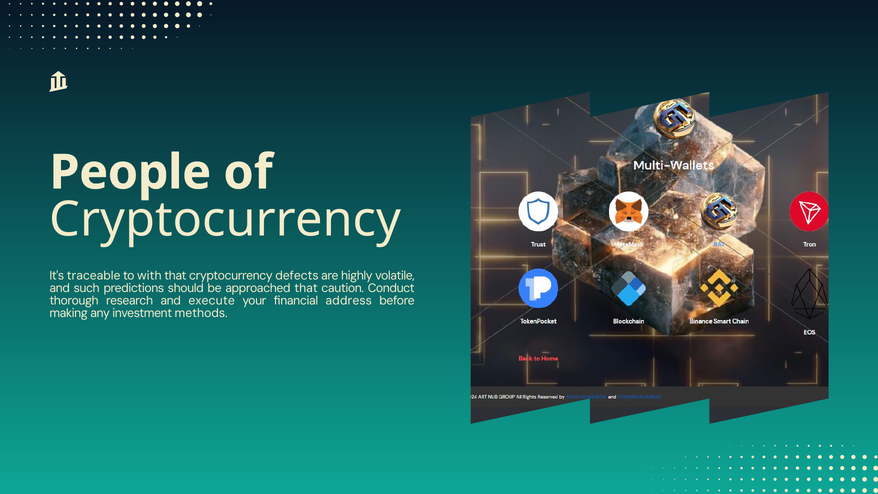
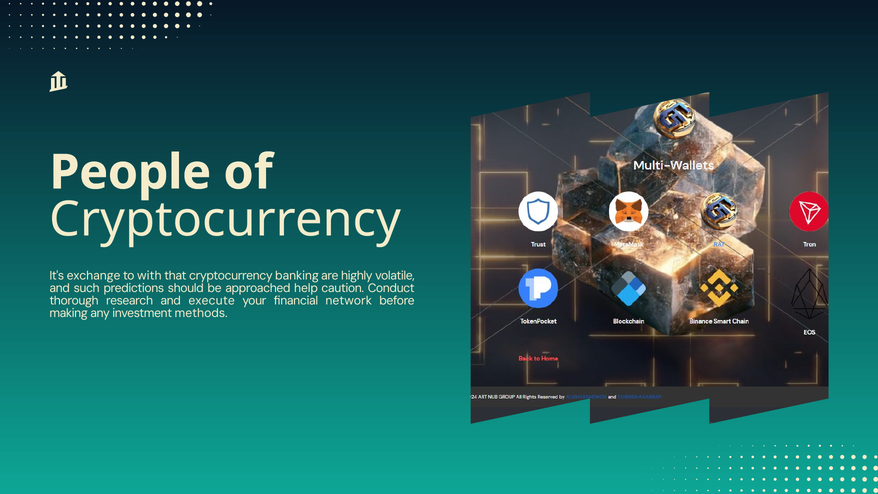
traceable: traceable -> exchange
defects: defects -> banking
approached that: that -> help
address: address -> network
